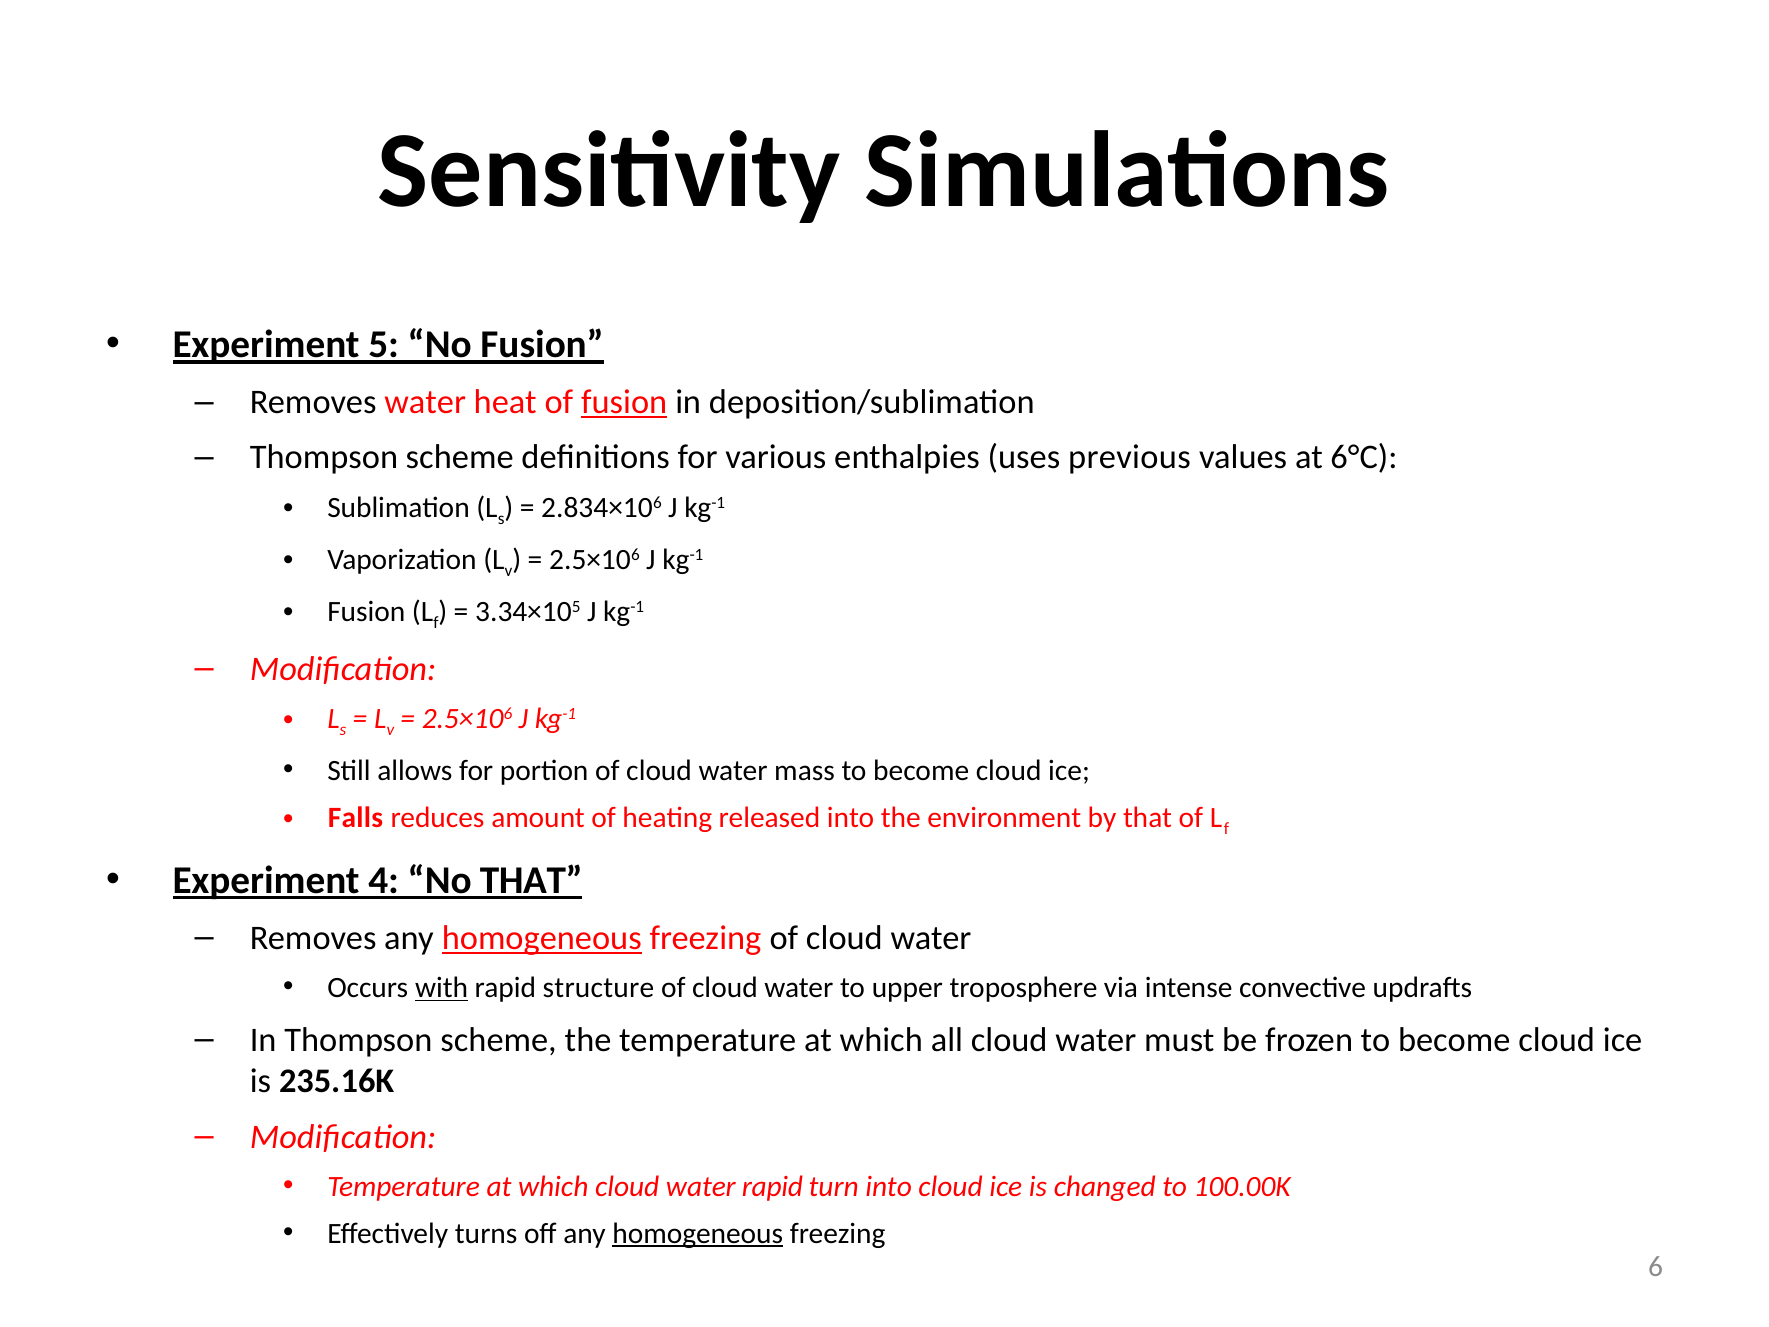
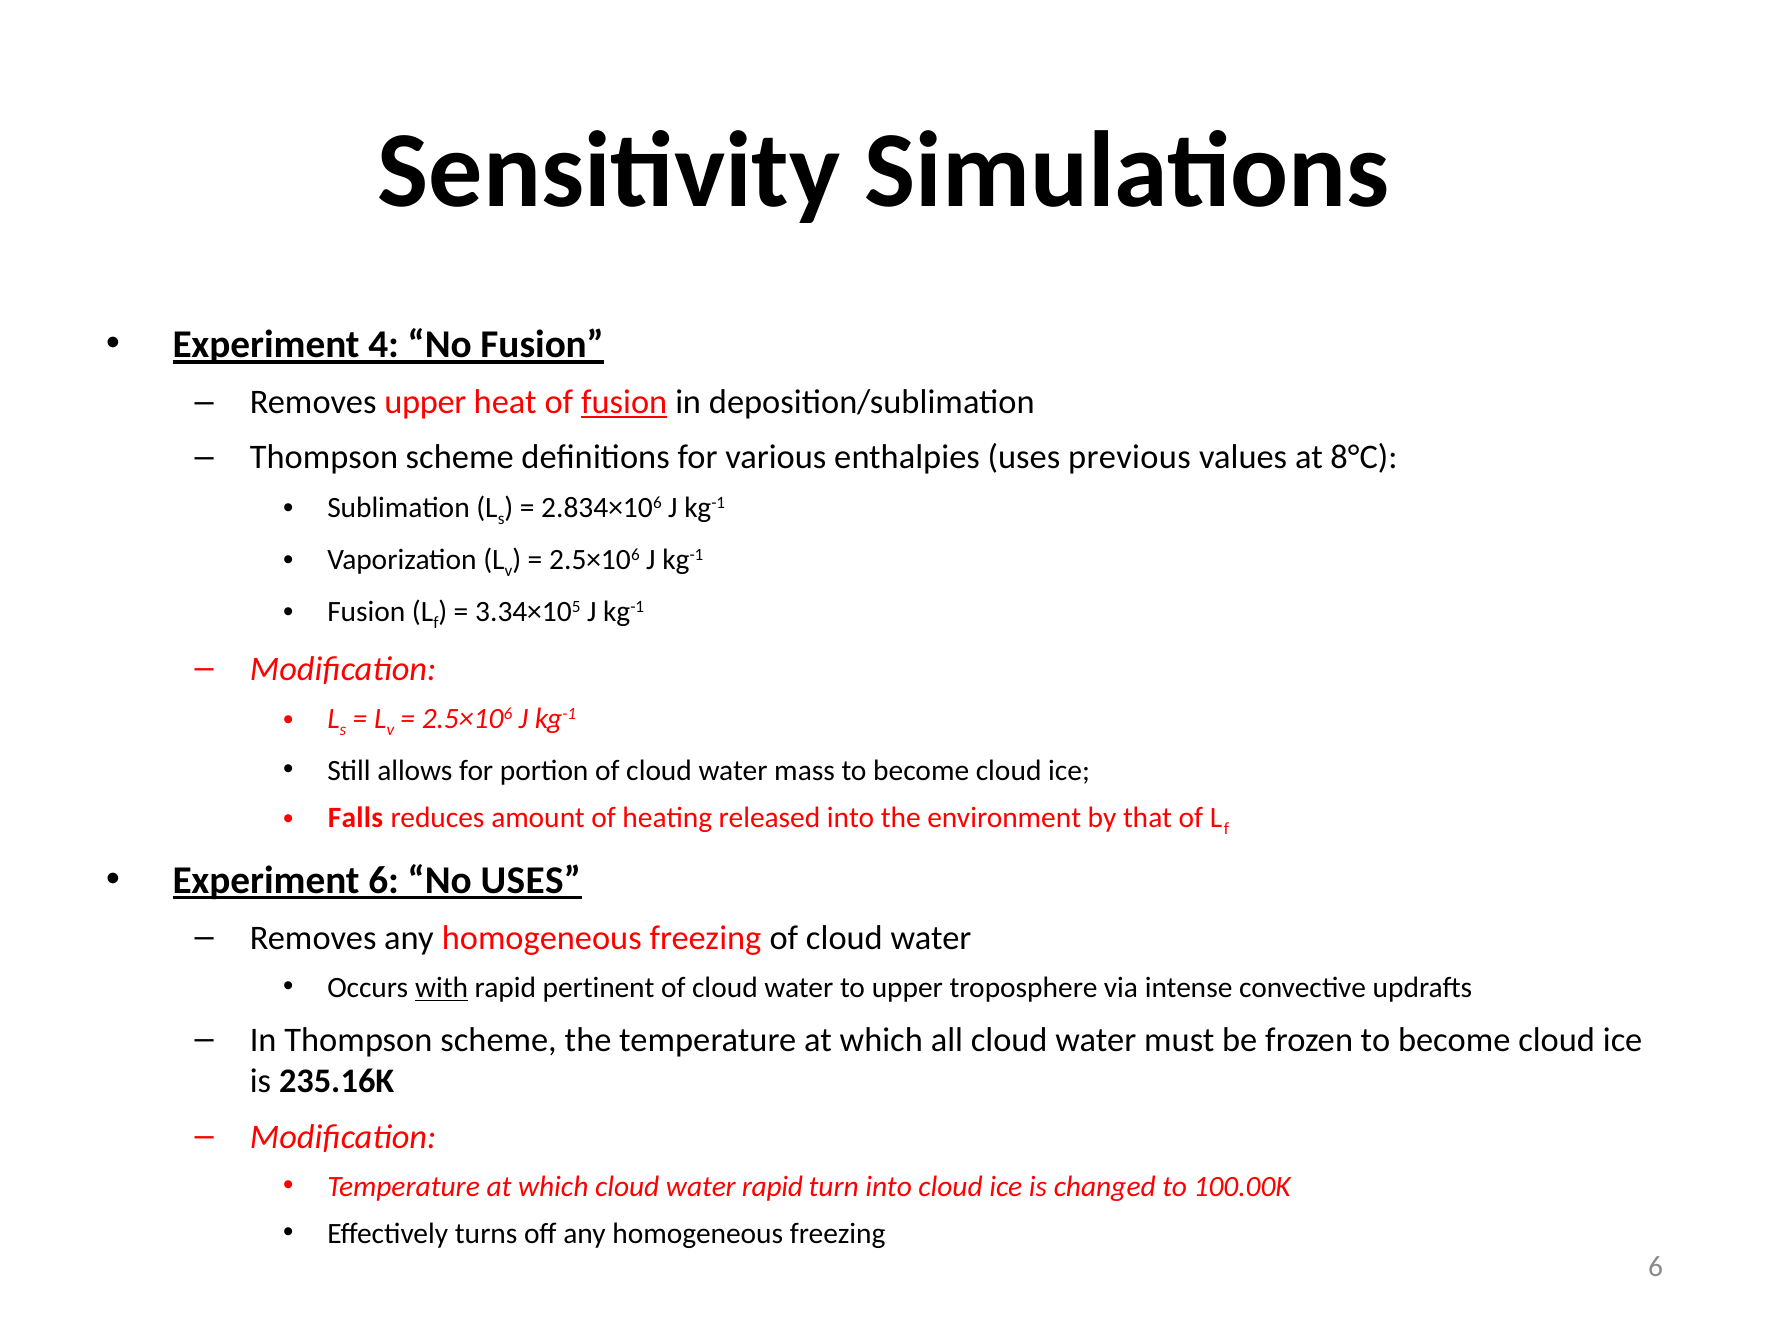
5: 5 -> 4
Removes water: water -> upper
6°C: 6°C -> 8°C
Experiment 4: 4 -> 6
No THAT: THAT -> USES
homogeneous at (542, 938) underline: present -> none
structure: structure -> pertinent
homogeneous at (698, 1233) underline: present -> none
